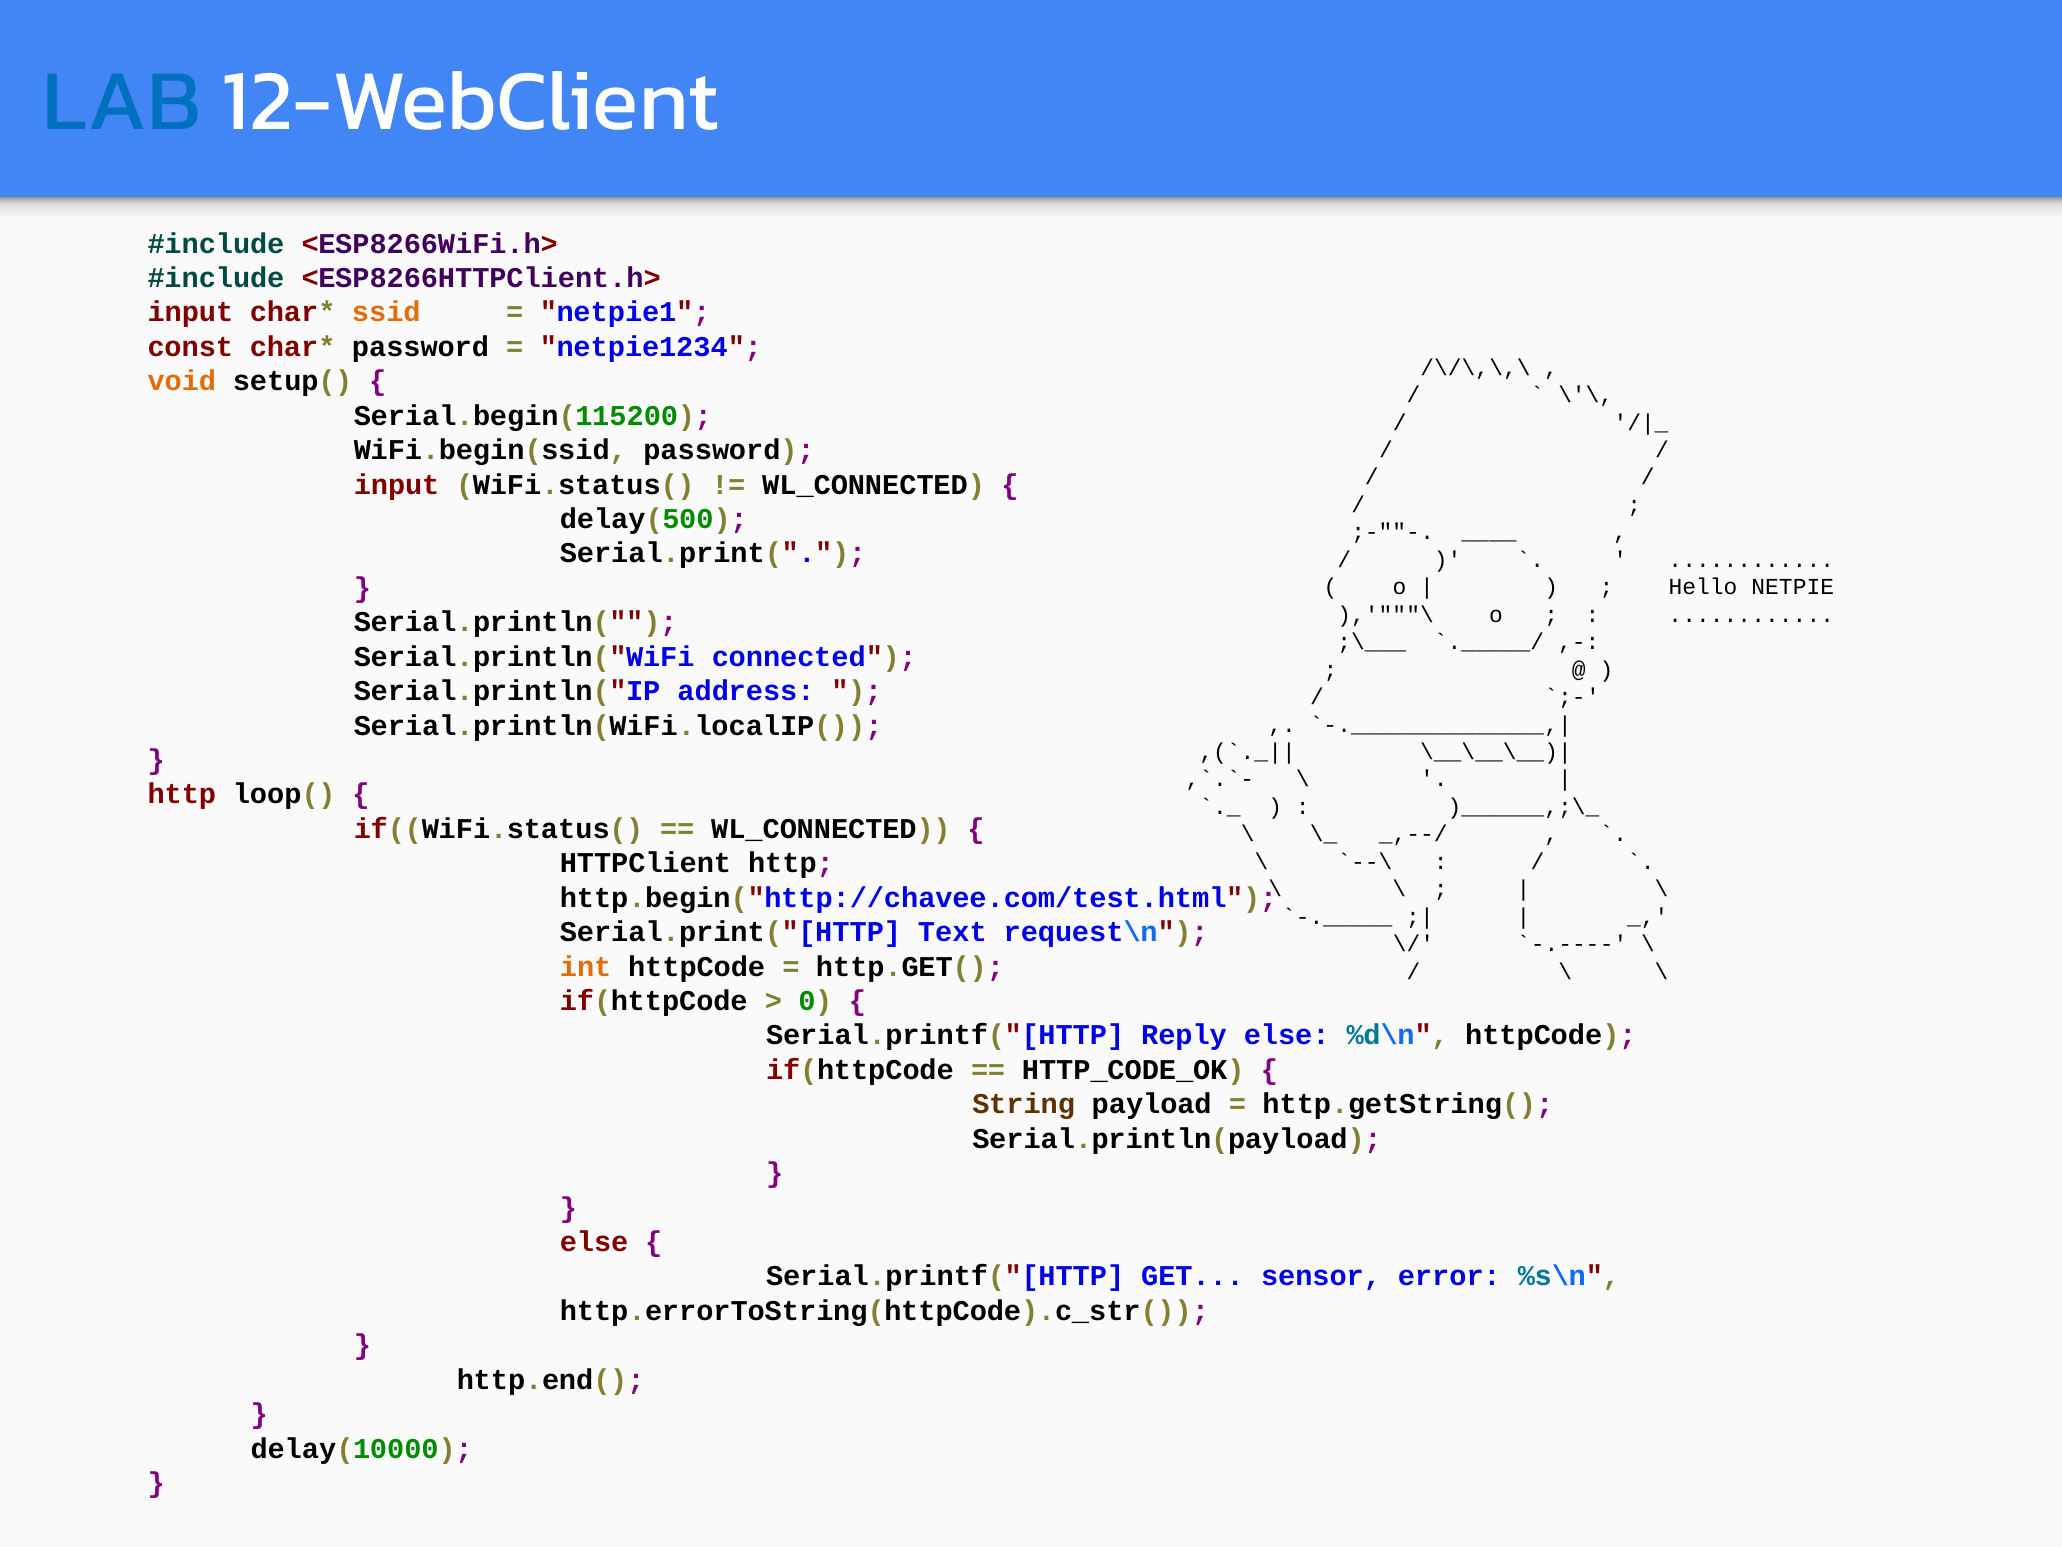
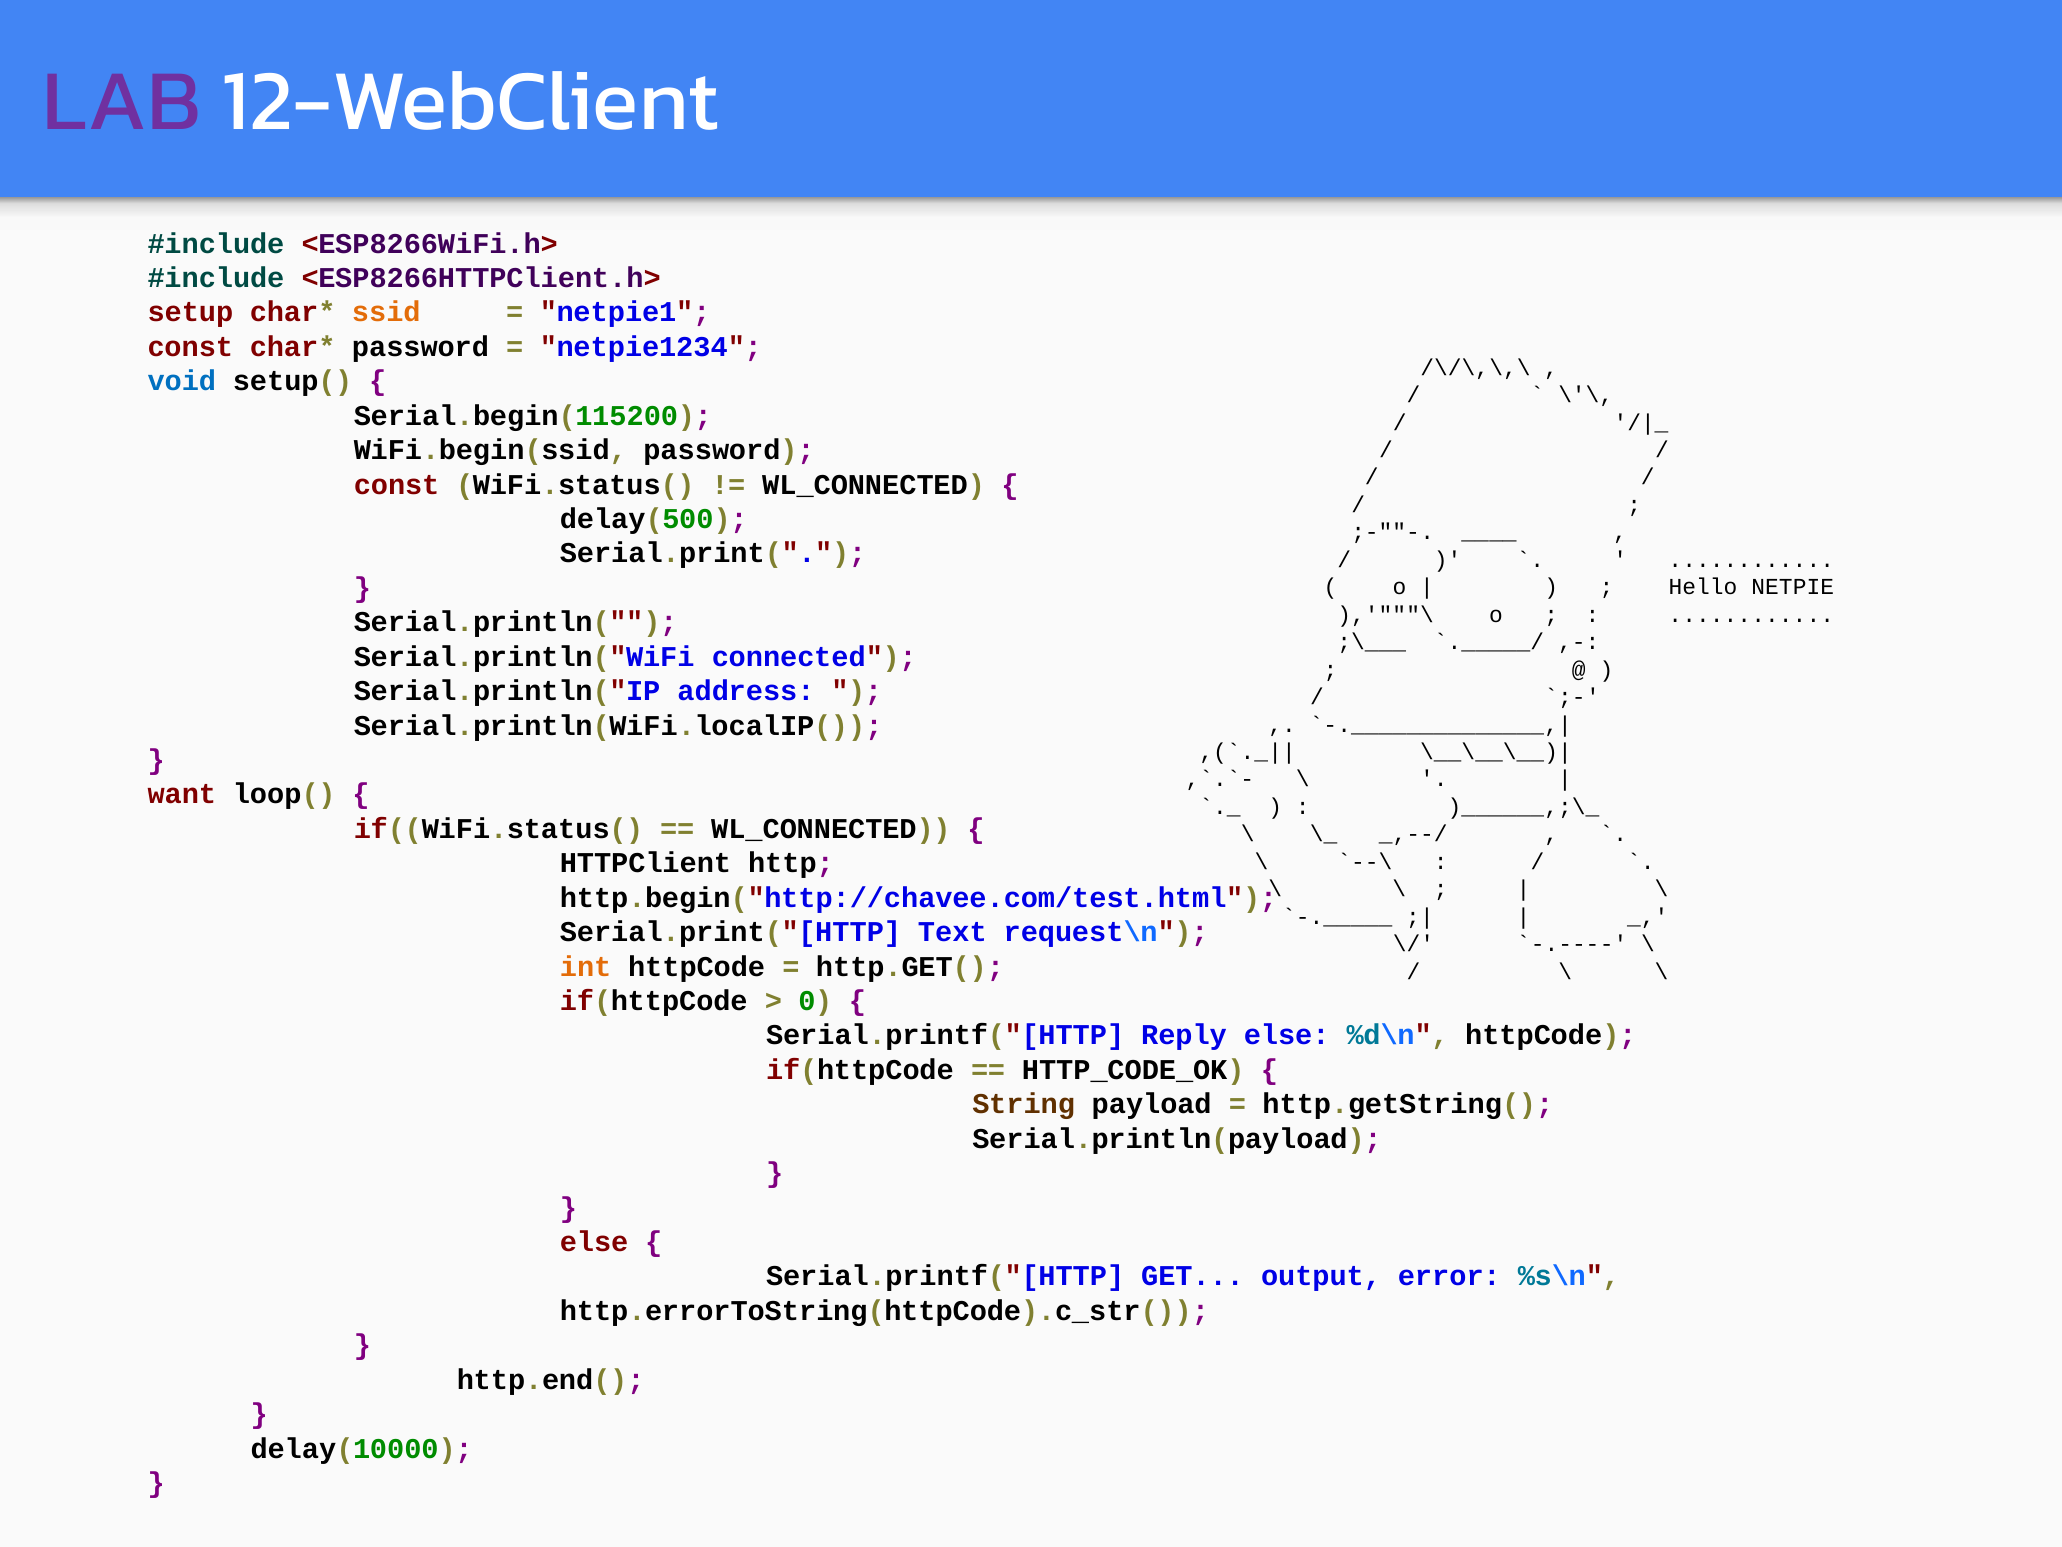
LAB colour: blue -> purple
input at (190, 312): input -> setup
void colour: orange -> blue
input at (397, 484): input -> const
http at (182, 794): http -> want
sensor: sensor -> output
